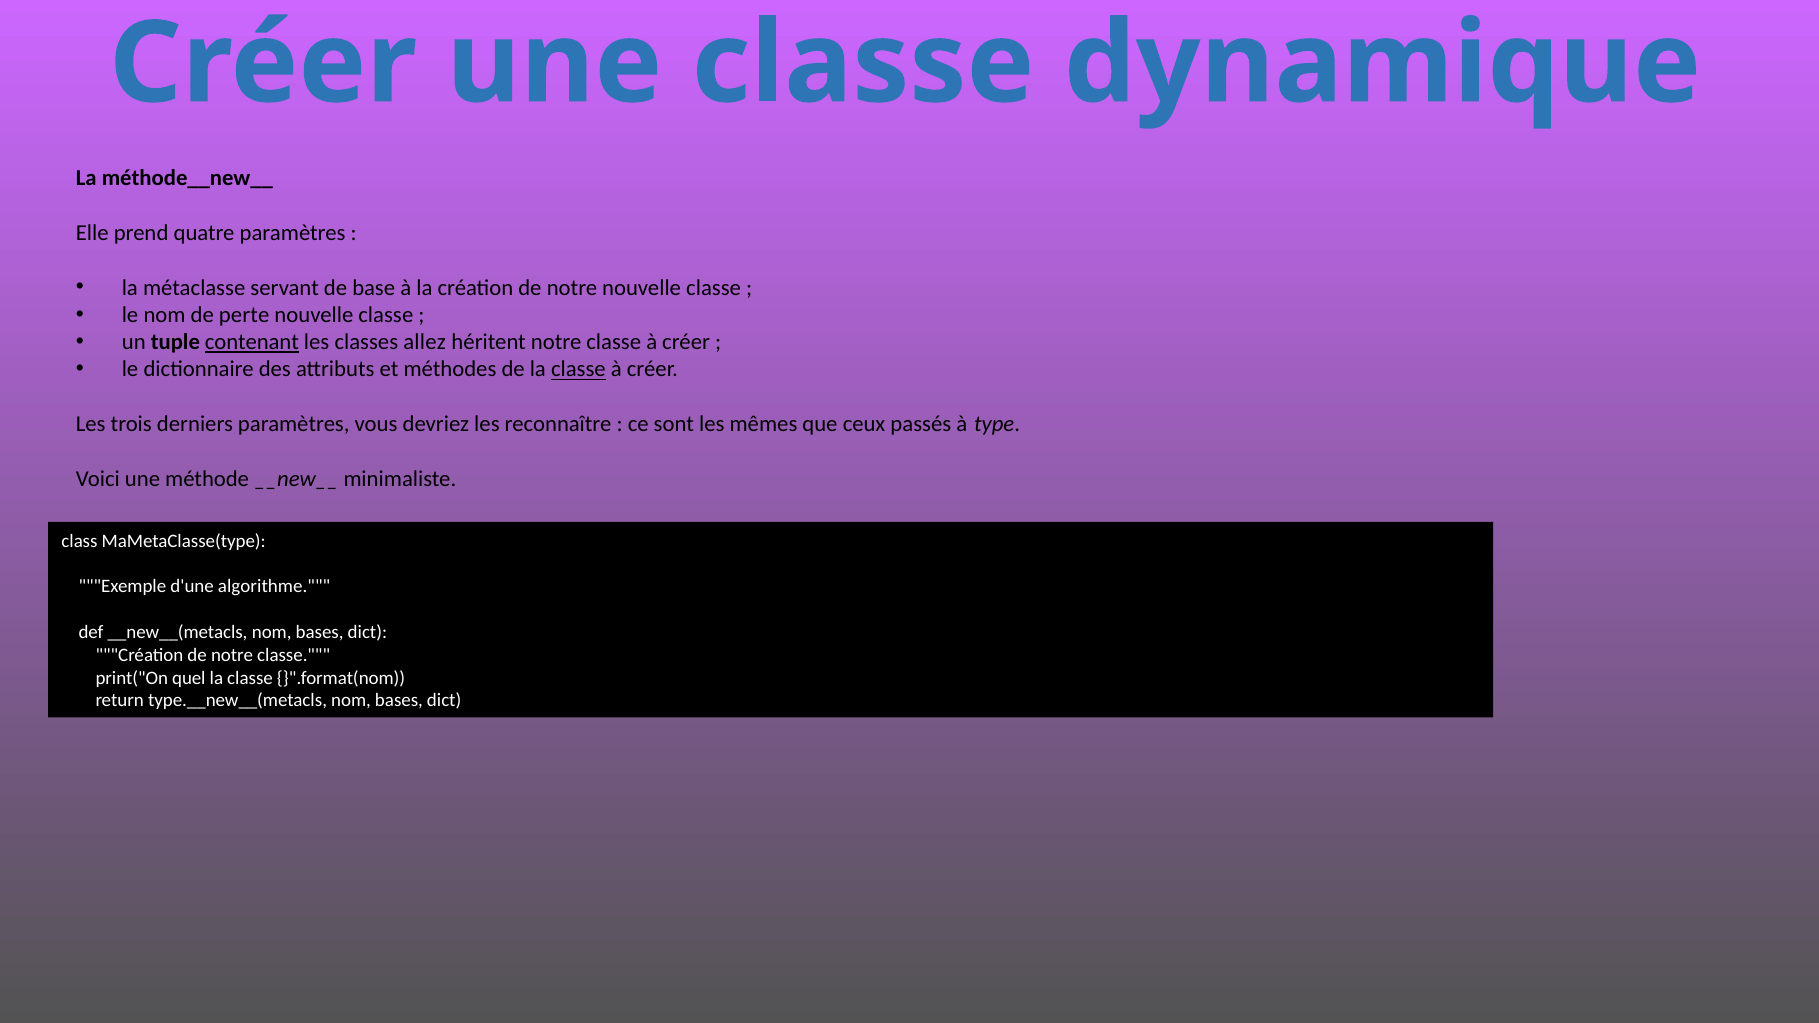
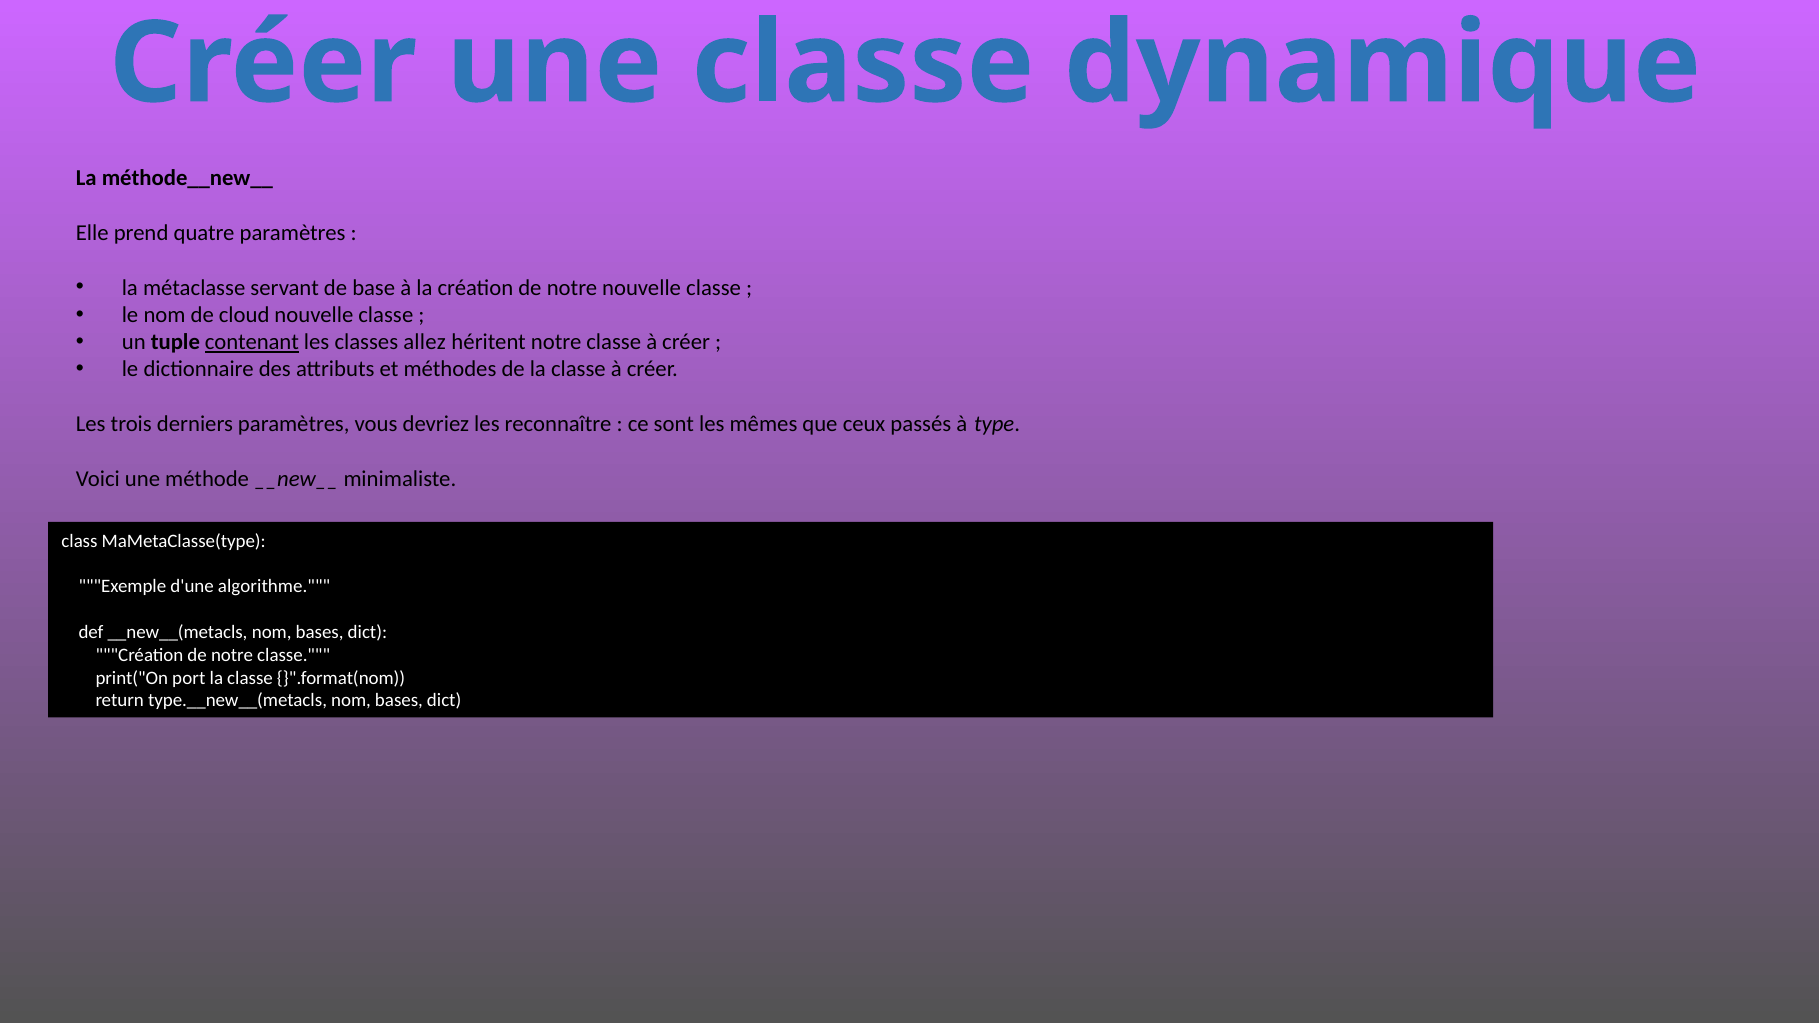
perte: perte -> cloud
classe at (578, 369) underline: present -> none
quel: quel -> port
